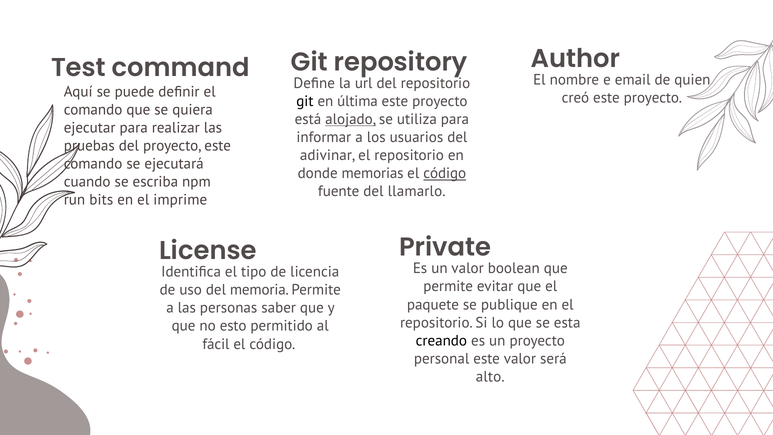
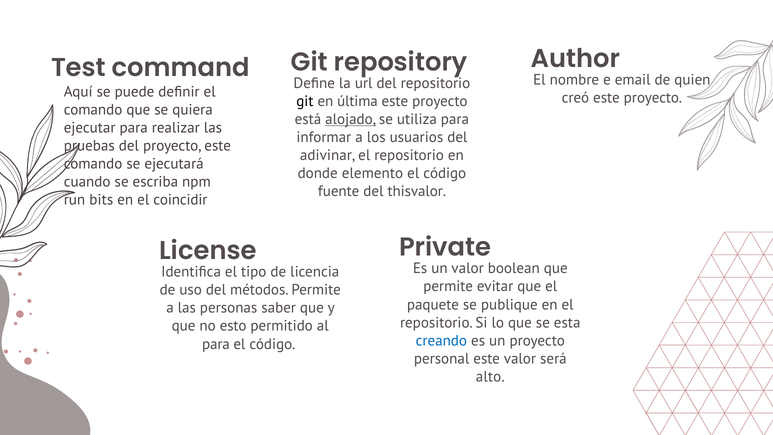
memorias: memorias -> elemento
código at (445, 173) underline: present -> none
llamarlo: llamarlo -> thisvalor
imprime: imprime -> coincidir
memoria: memoria -> métodos
creando colour: black -> blue
fácil at (216, 344): fácil -> para
